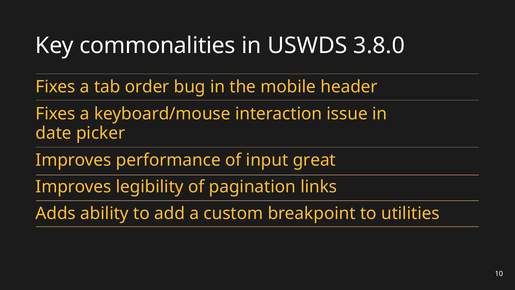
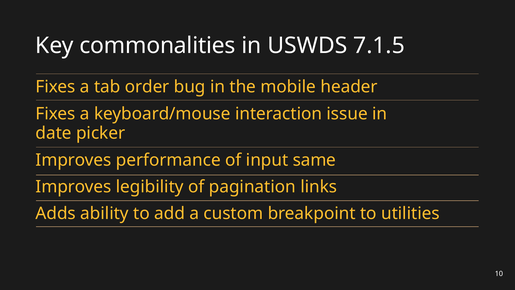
3.8.0: 3.8.0 -> 7.1.5
great: great -> same
